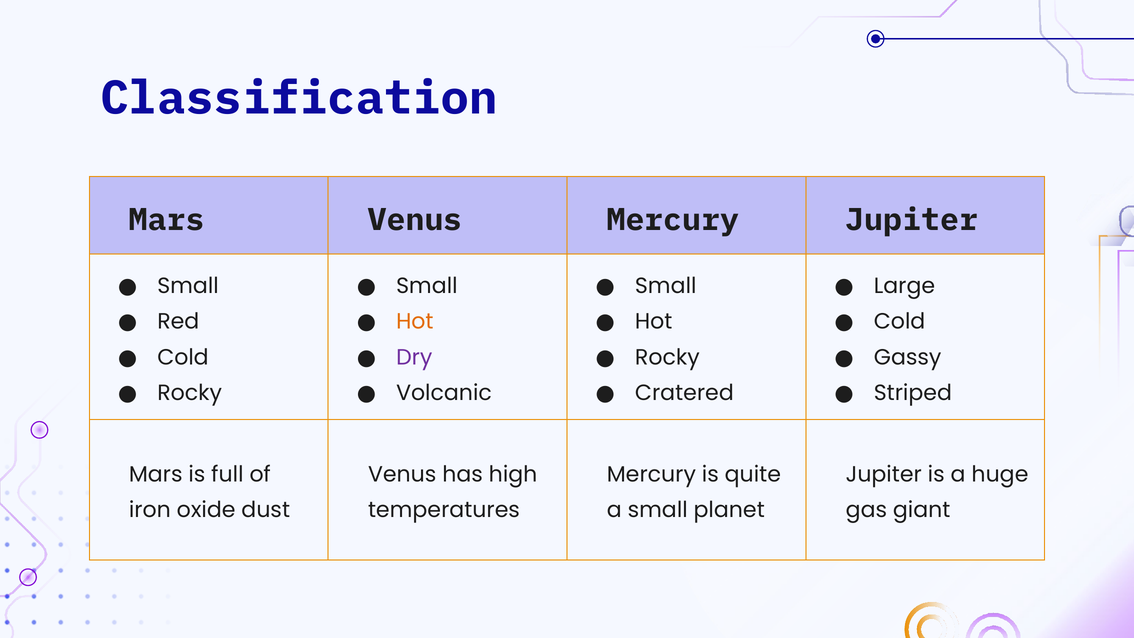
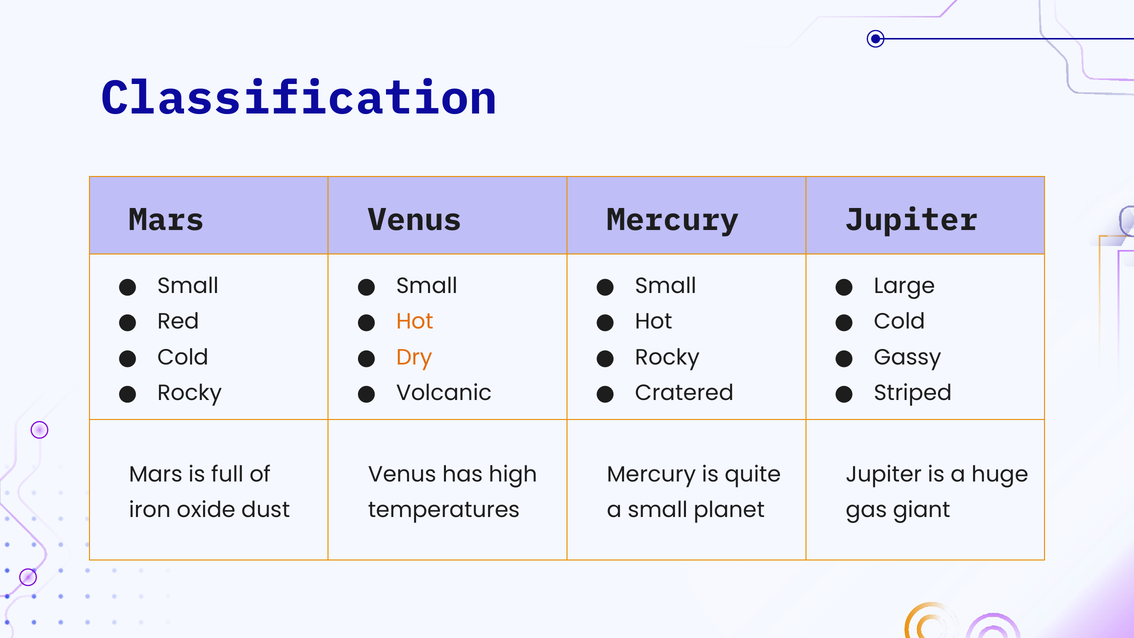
Dry colour: purple -> orange
